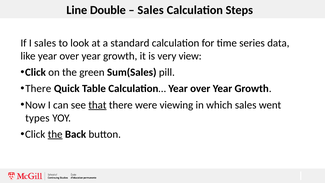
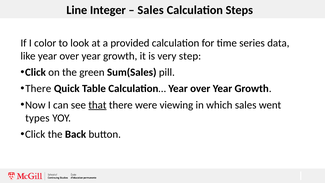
Double: Double -> Integer
I sales: sales -> color
standard: standard -> provided
view: view -> step
the at (55, 134) underline: present -> none
